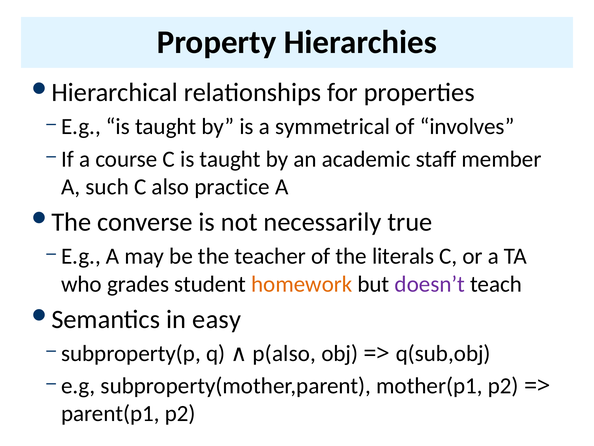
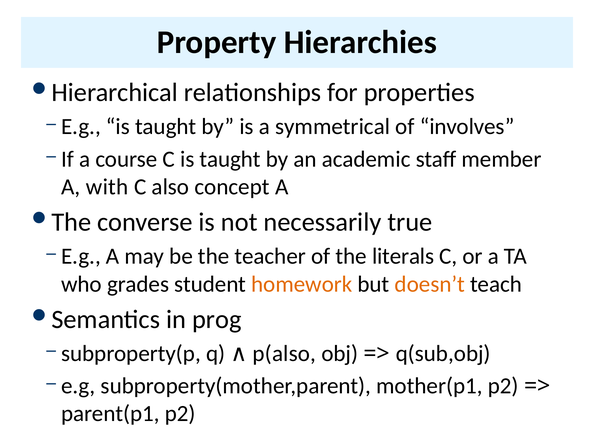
such: such -> with
practice: practice -> concept
doesn’t colour: purple -> orange
easy: easy -> prog
